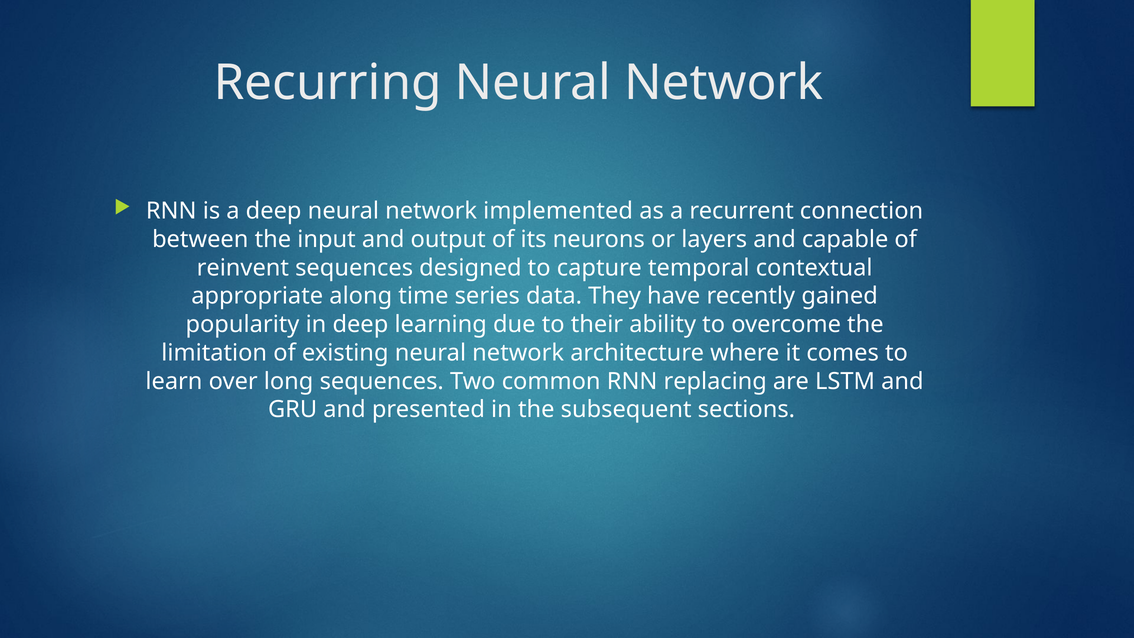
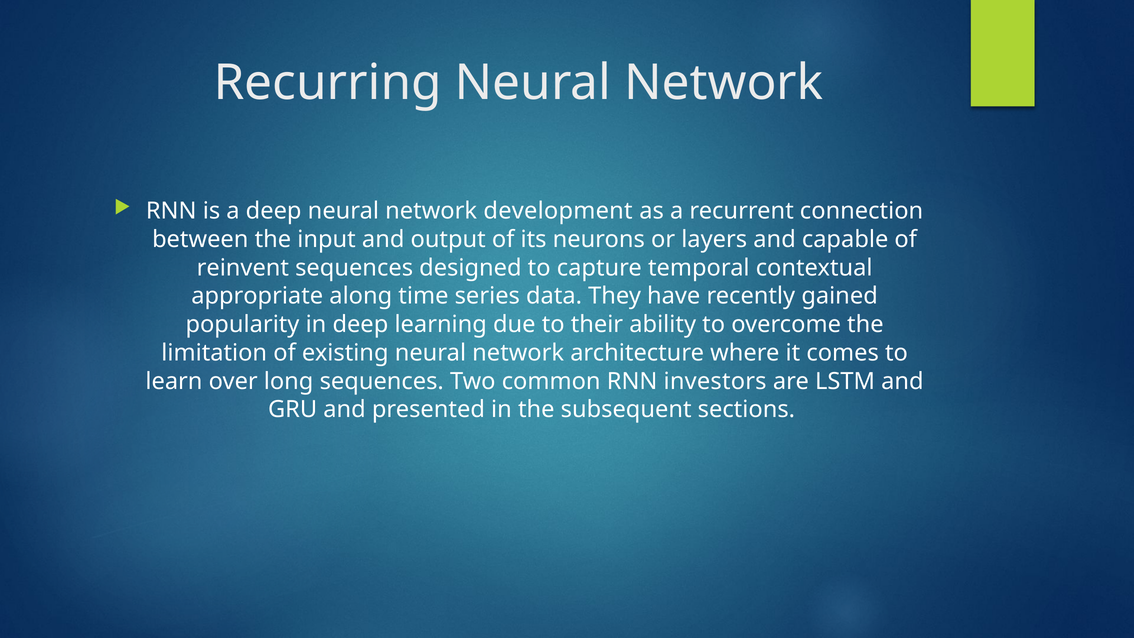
implemented: implemented -> development
replacing: replacing -> investors
